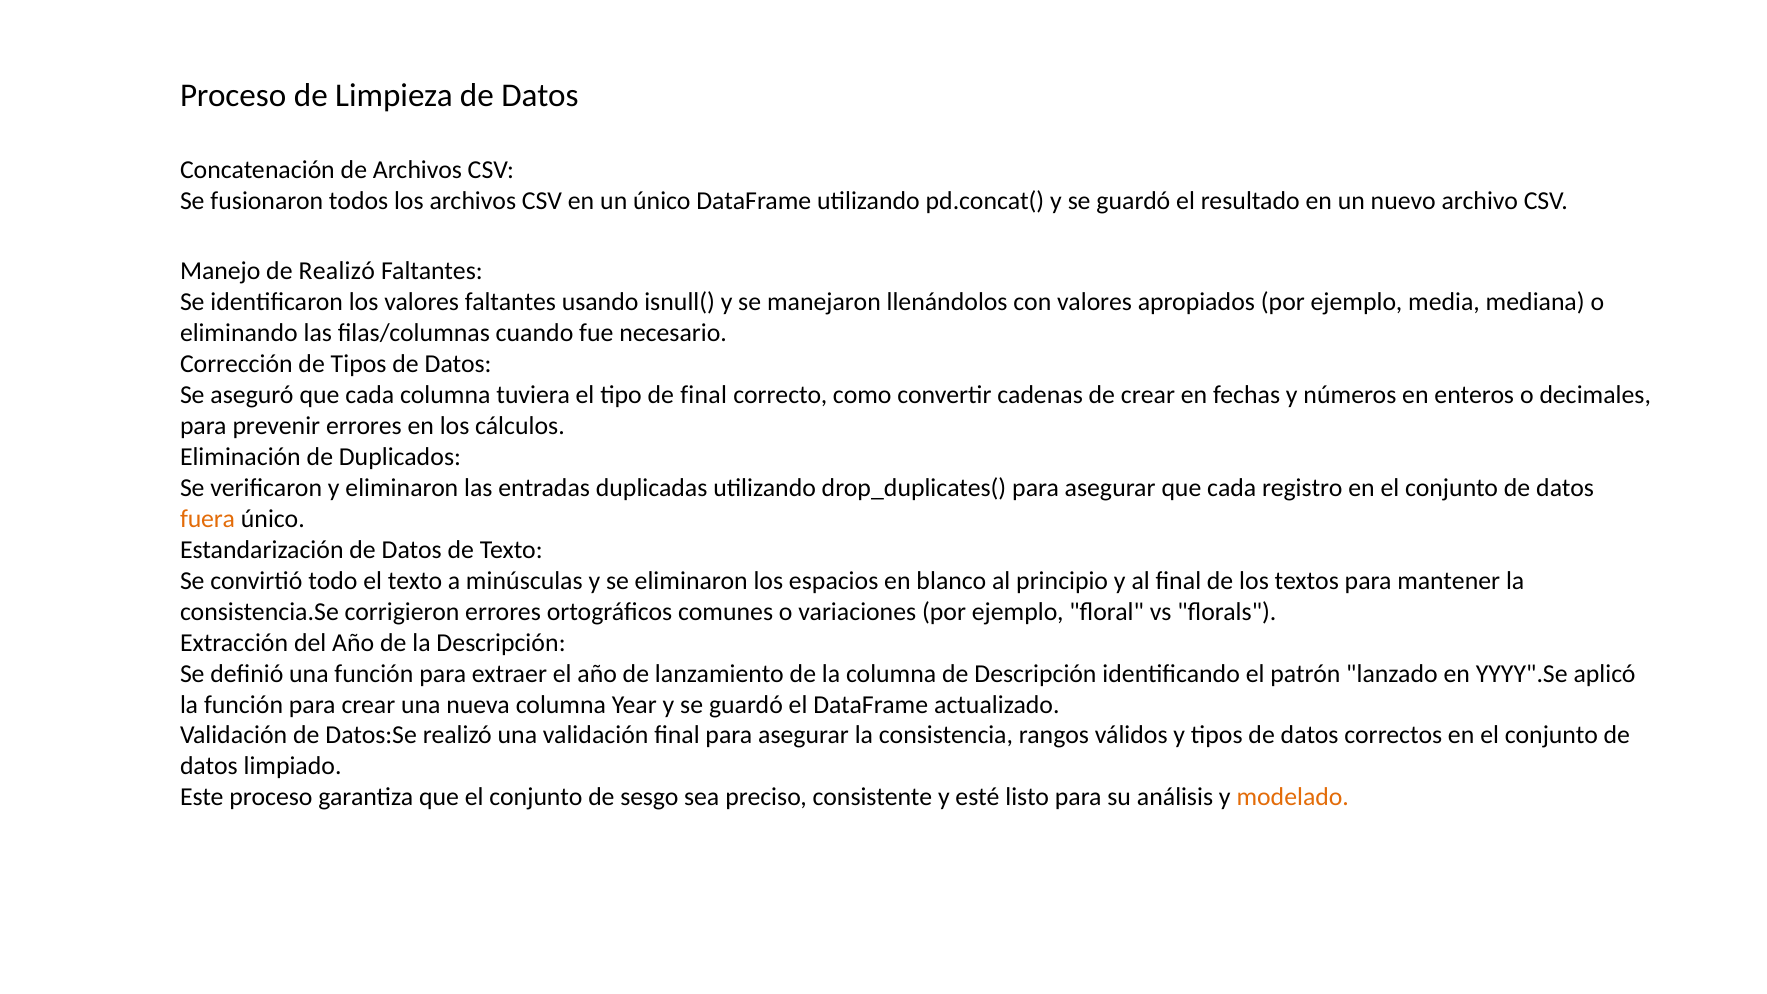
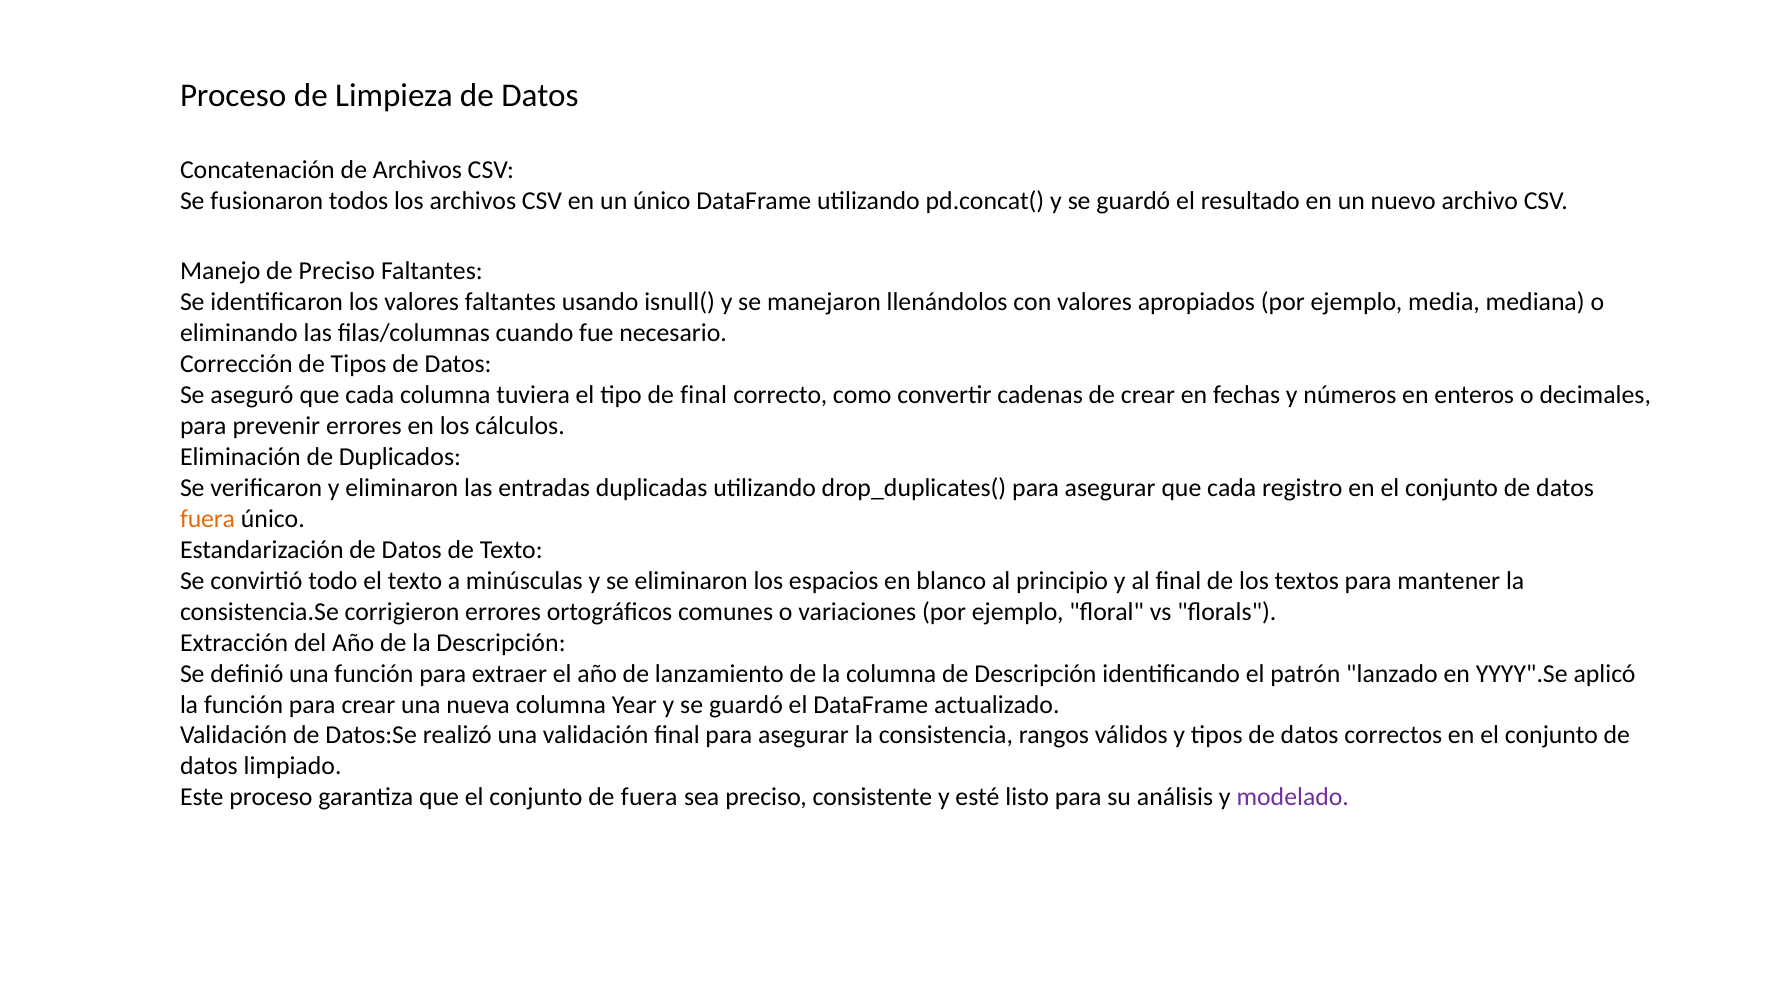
de Realizó: Realizó -> Preciso
de sesgo: sesgo -> fuera
modelado colour: orange -> purple
